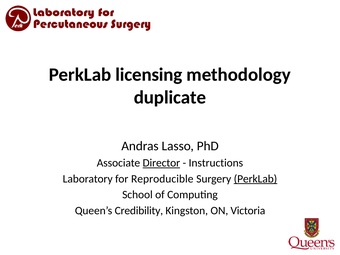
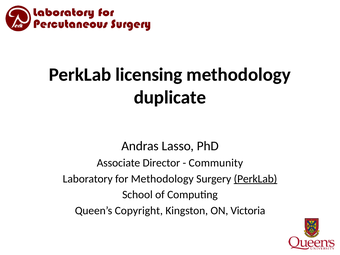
Director underline: present -> none
Instructions: Instructions -> Community
for Reproducible: Reproducible -> Methodology
Credibility: Credibility -> Copyright
